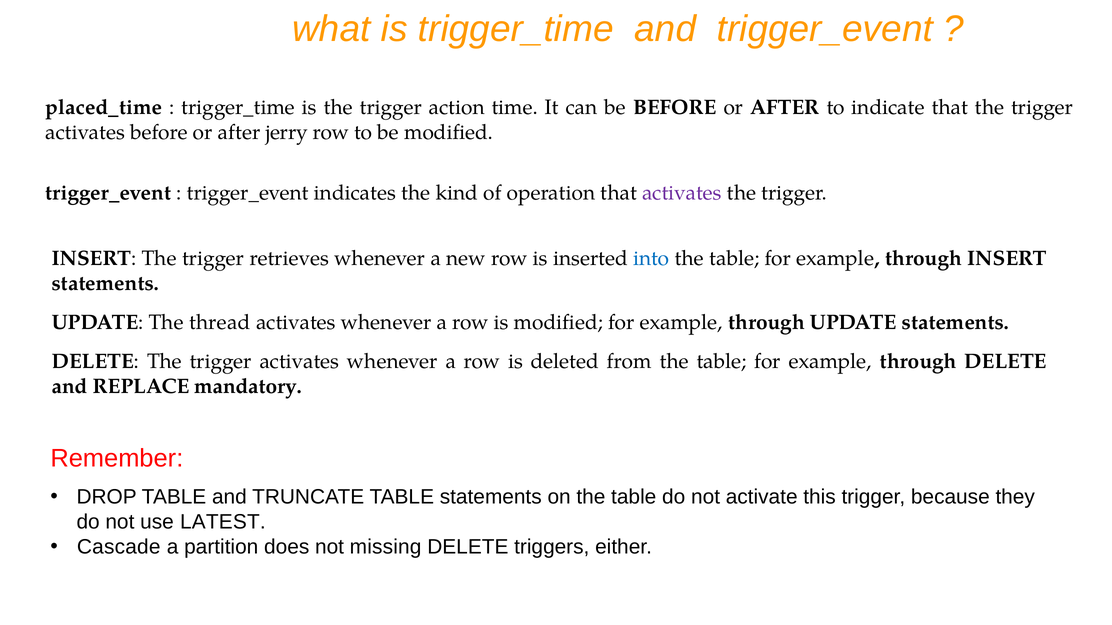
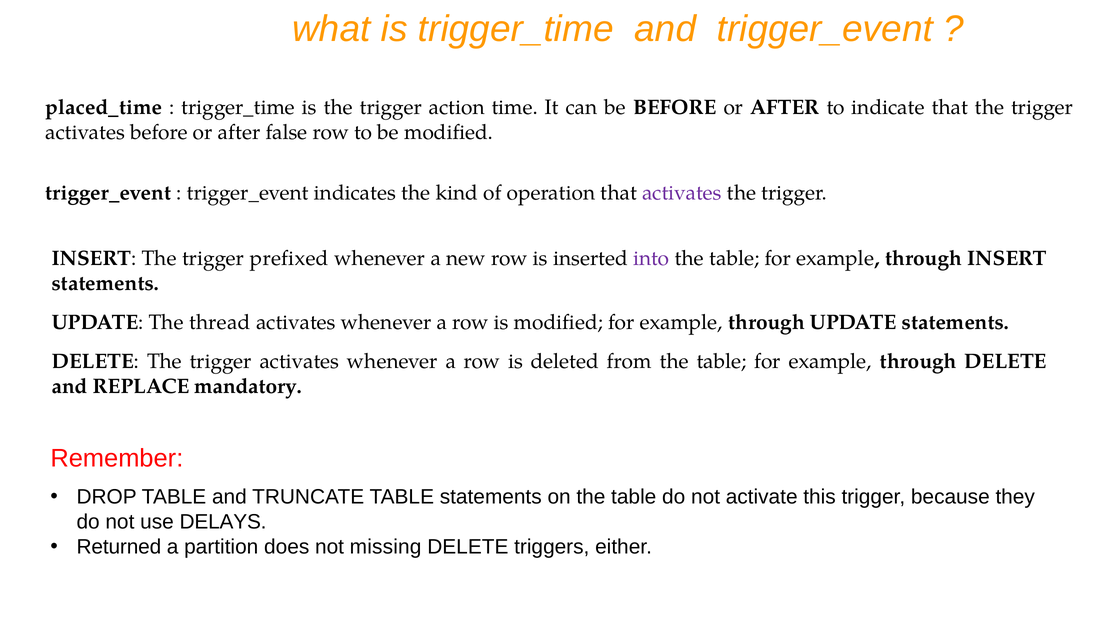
jerry: jerry -> false
retrieves: retrieves -> prefixed
into colour: blue -> purple
LATEST: LATEST -> DELAYS
Cascade: Cascade -> Returned
